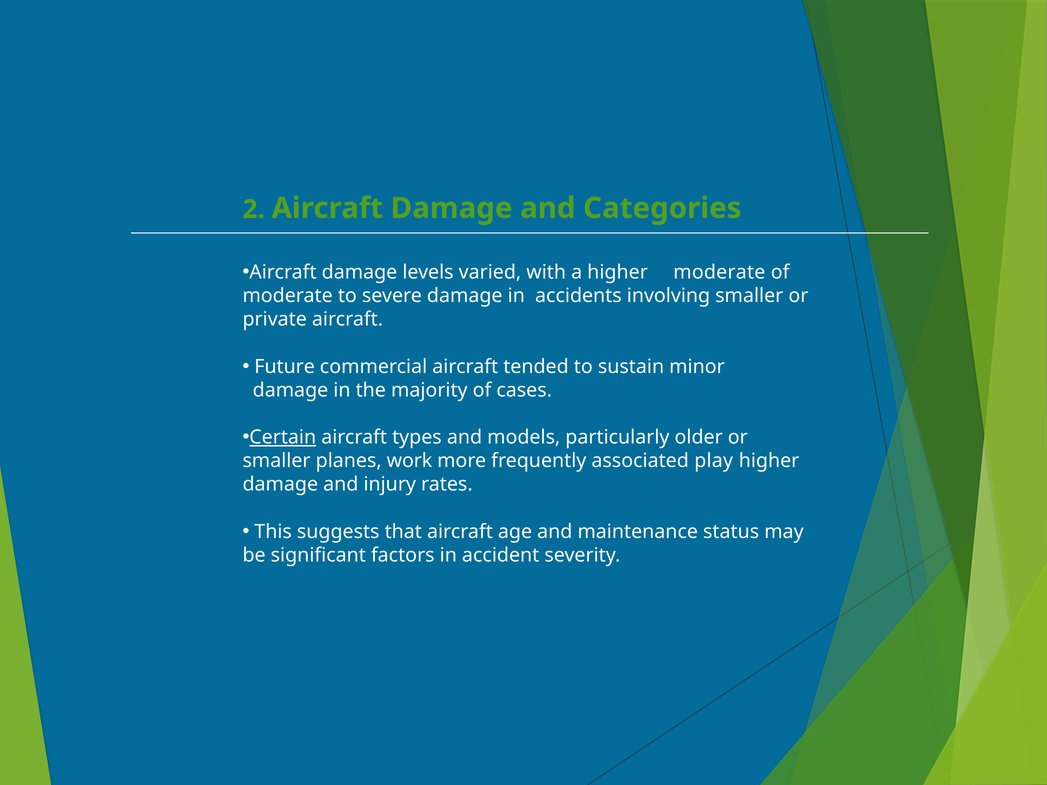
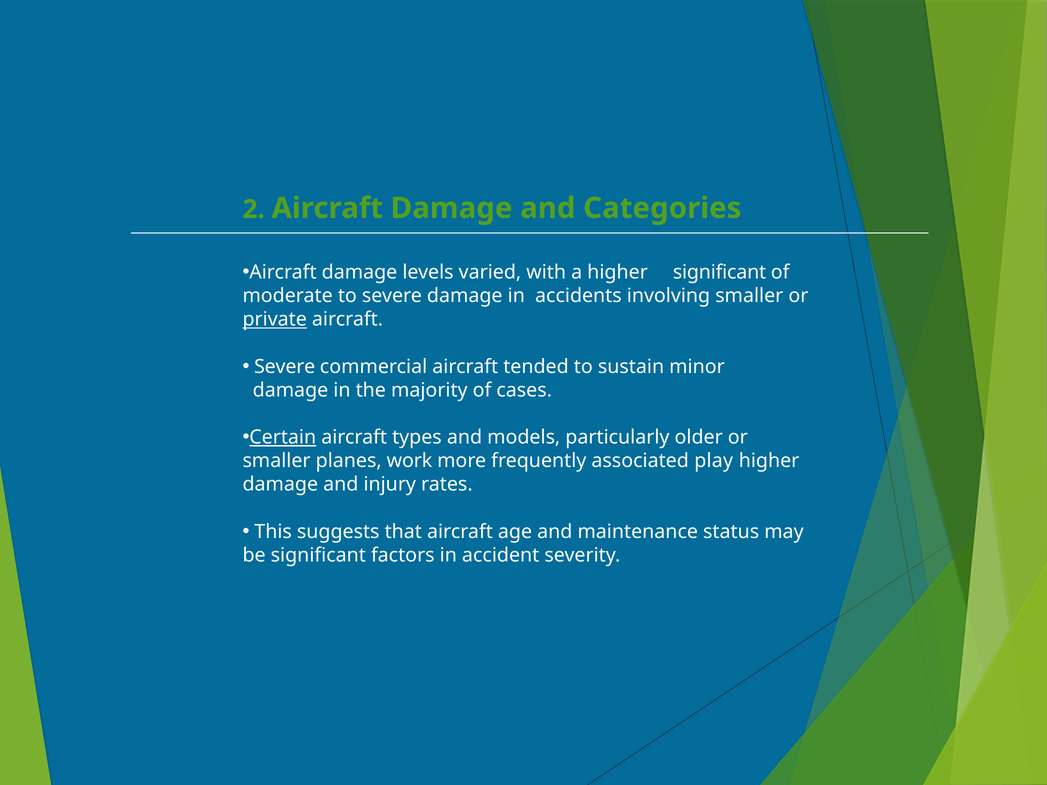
higher moderate: moderate -> significant
private underline: none -> present
Future at (285, 367): Future -> Severe
